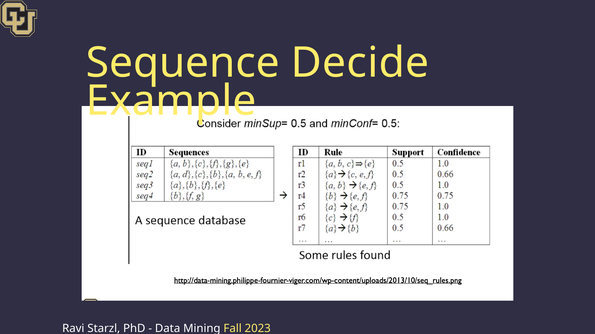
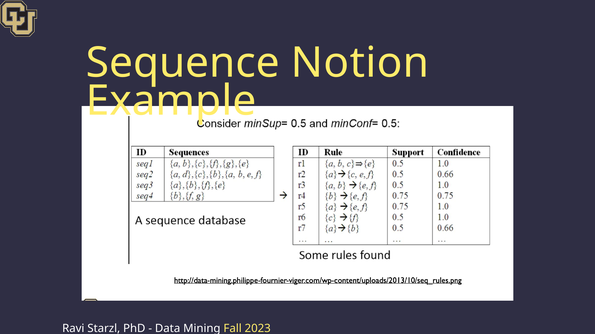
Decide: Decide -> Notion
